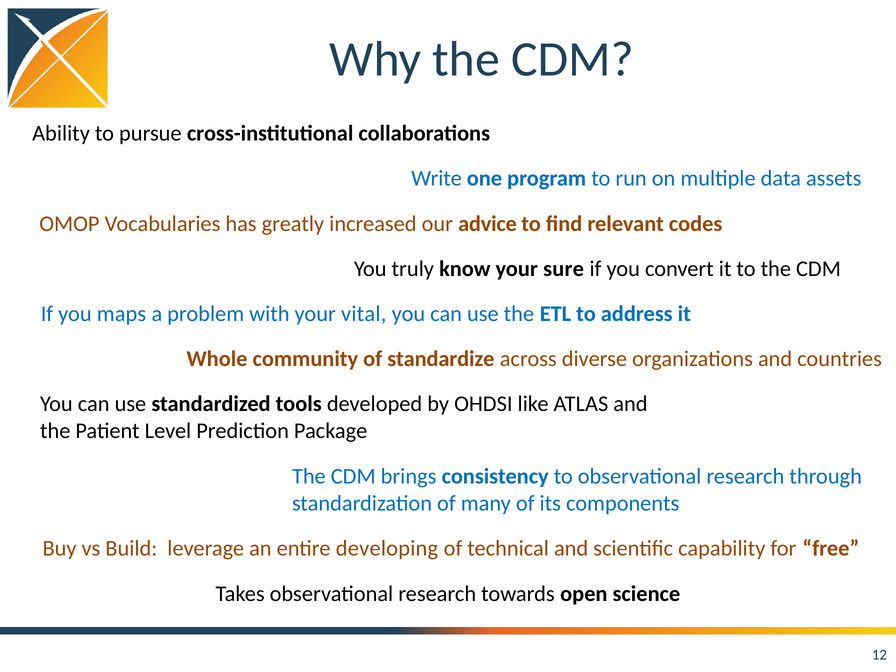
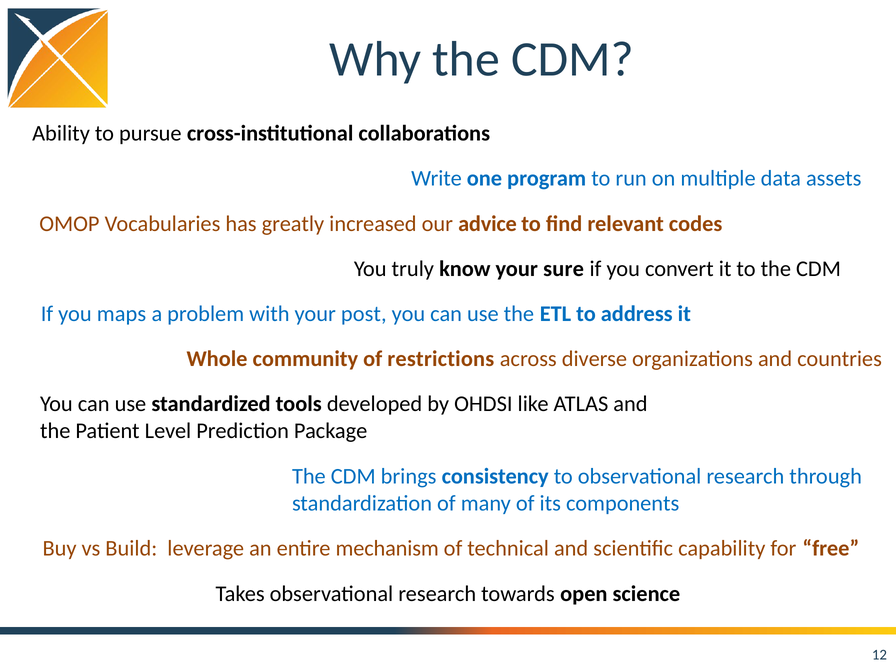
vital: vital -> post
standardize: standardize -> restrictions
developing: developing -> mechanism
